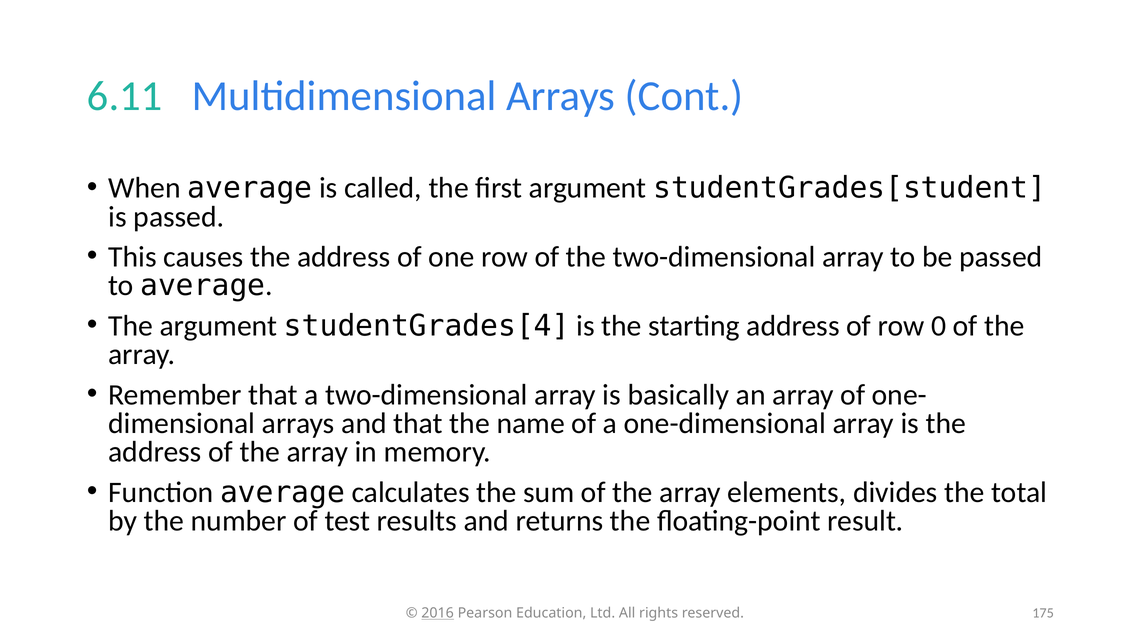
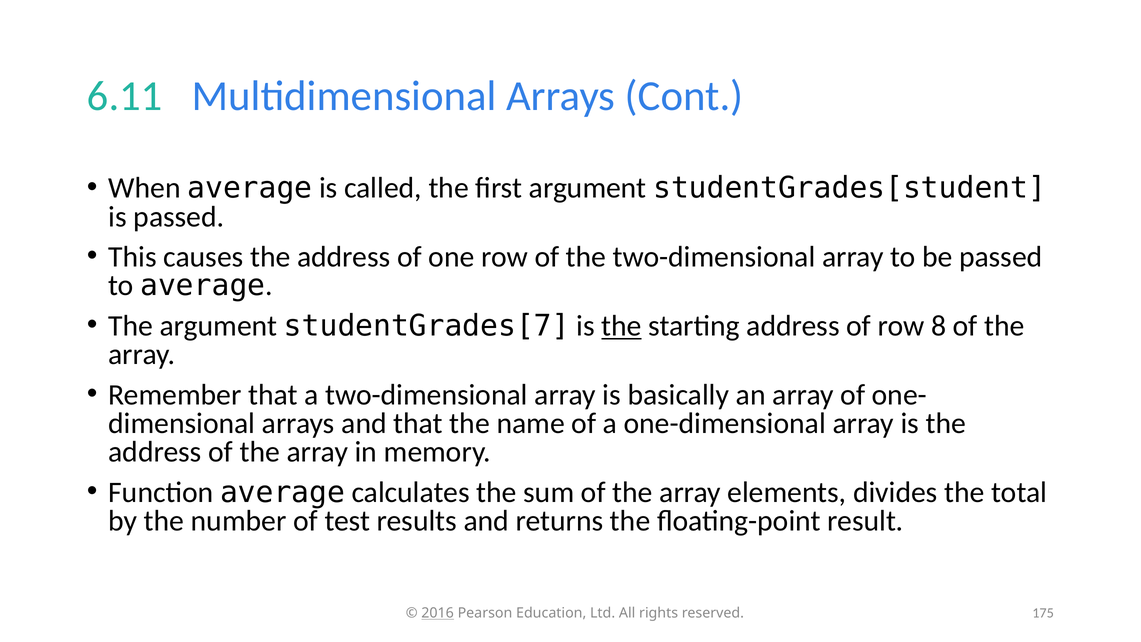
studentGrades[4: studentGrades[4 -> studentGrades[7
the at (622, 326) underline: none -> present
0: 0 -> 8
